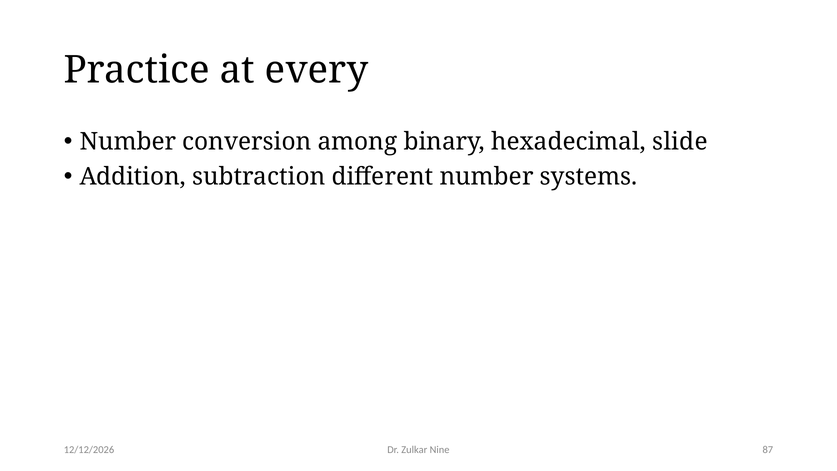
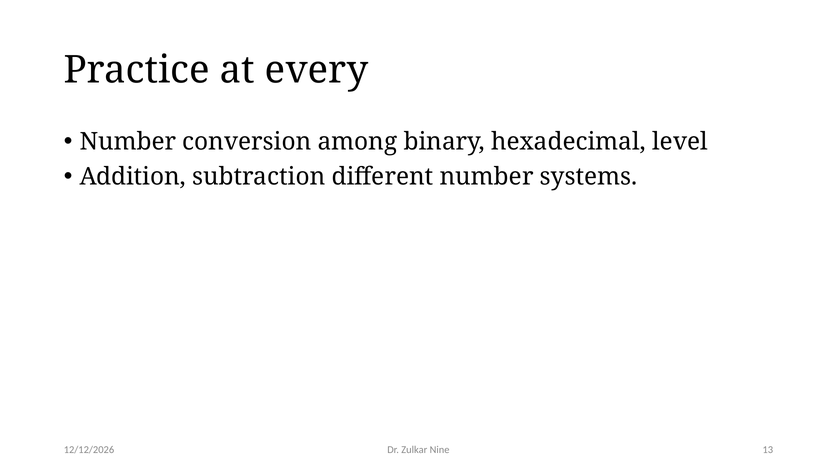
slide: slide -> level
87: 87 -> 13
